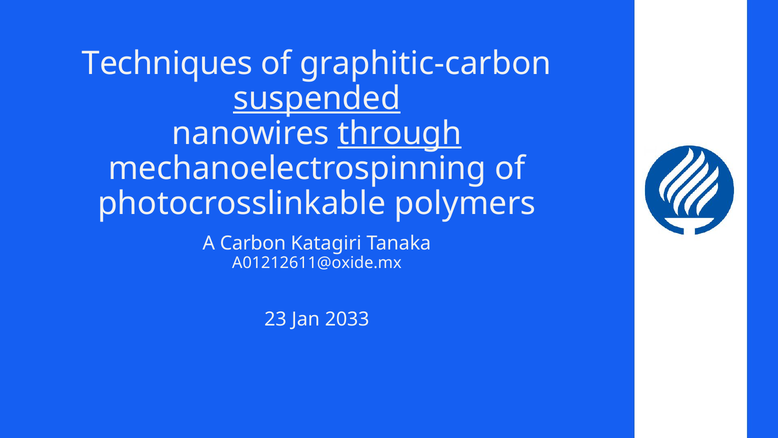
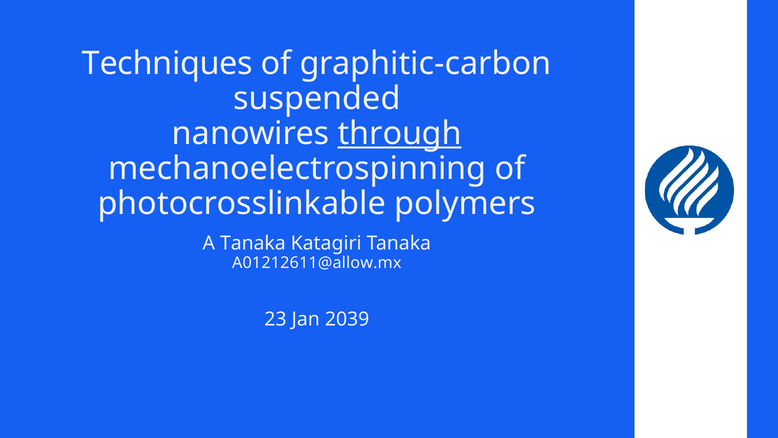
suspended underline: present -> none
A Carbon: Carbon -> Tanaka
A01212611@oxide.mx: A01212611@oxide.mx -> A01212611@allow.mx
2033: 2033 -> 2039
